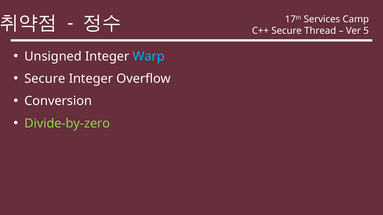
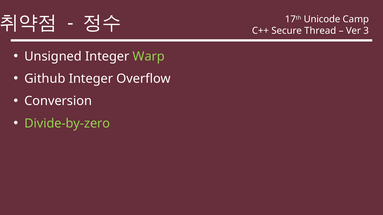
Services: Services -> Unicode
5: 5 -> 3
Warp colour: light blue -> light green
Secure at (45, 79): Secure -> Github
